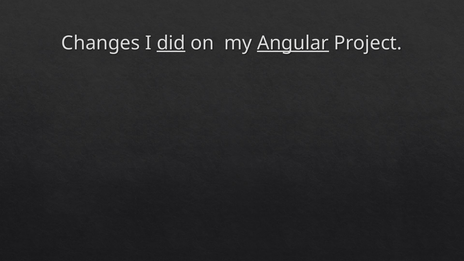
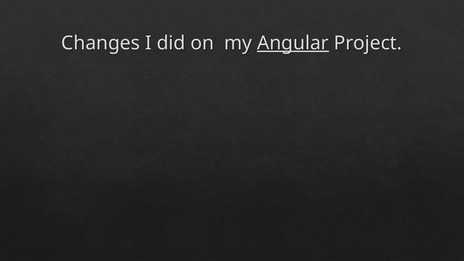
did underline: present -> none
